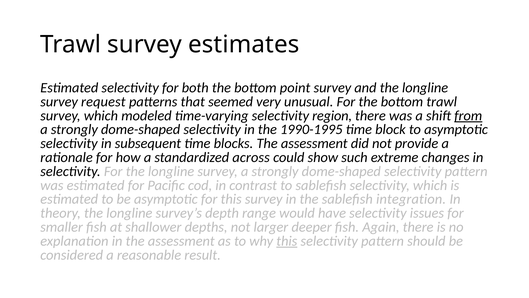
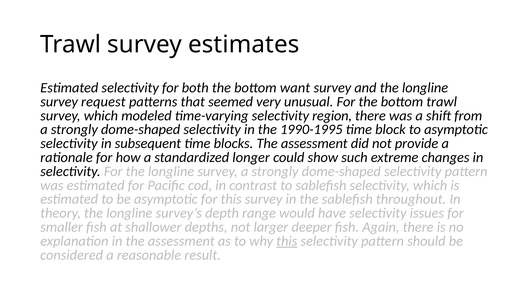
point: point -> want
from underline: present -> none
across: across -> longer
integration: integration -> throughout
